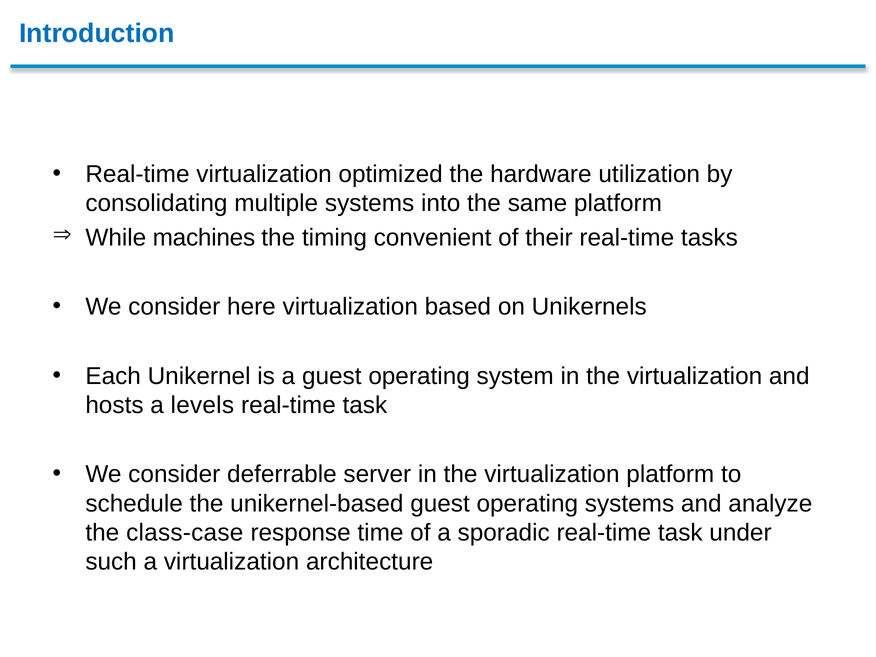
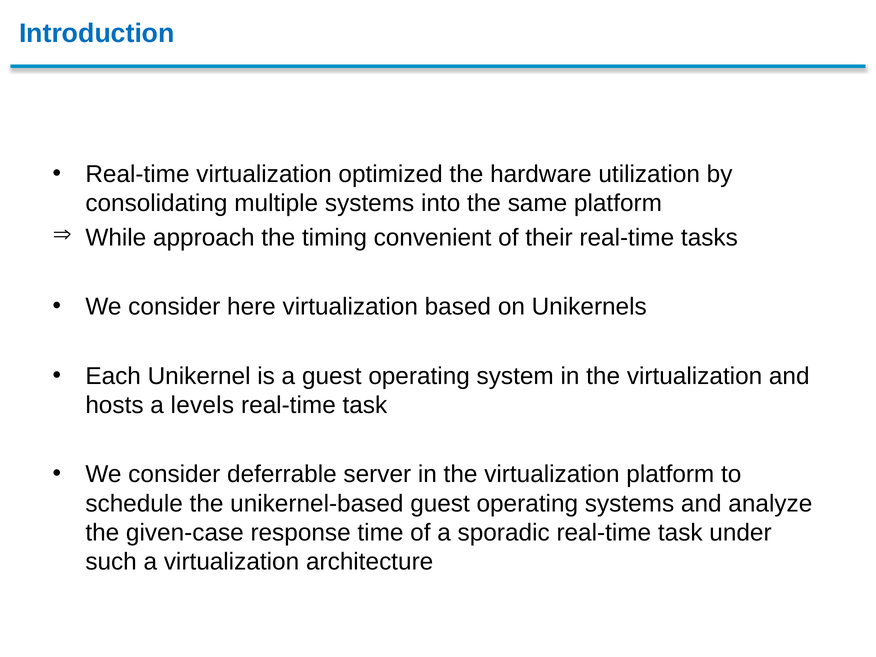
machines: machines -> approach
class-case: class-case -> given-case
